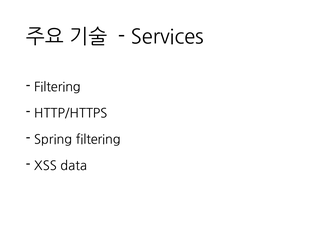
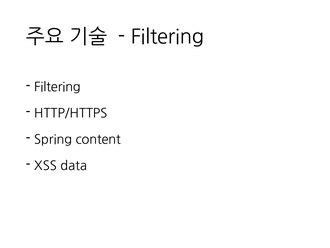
Services at (167, 37): Services -> Filtering
Spring filtering: filtering -> content
